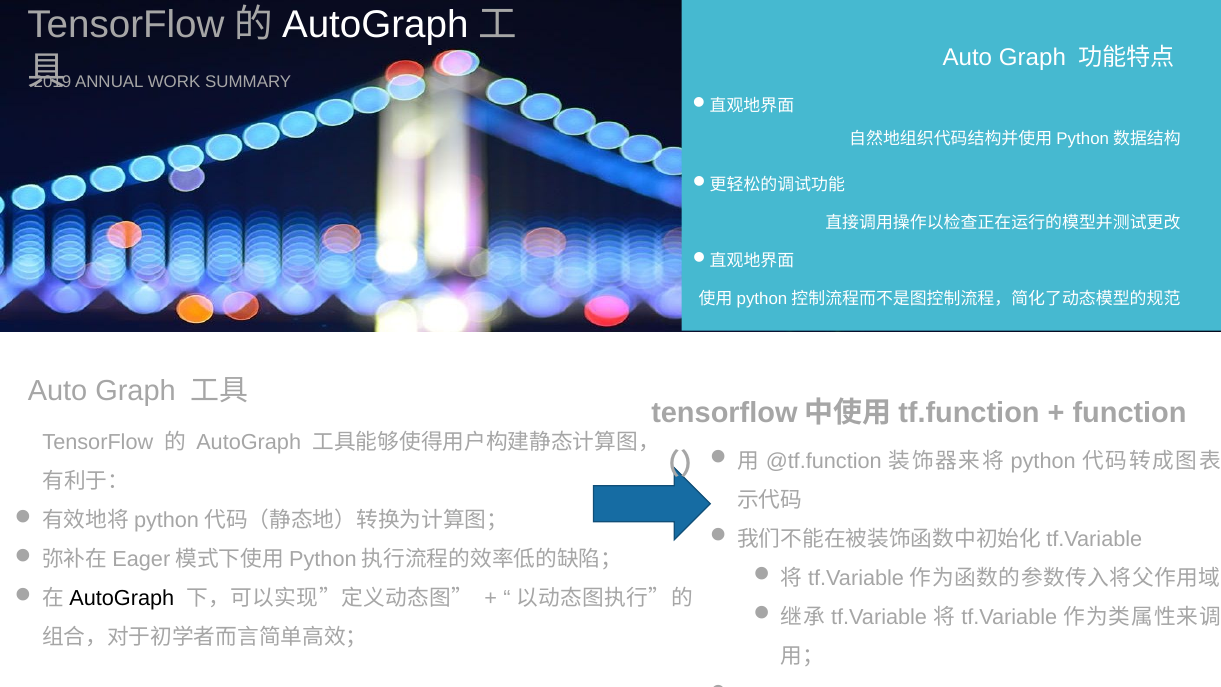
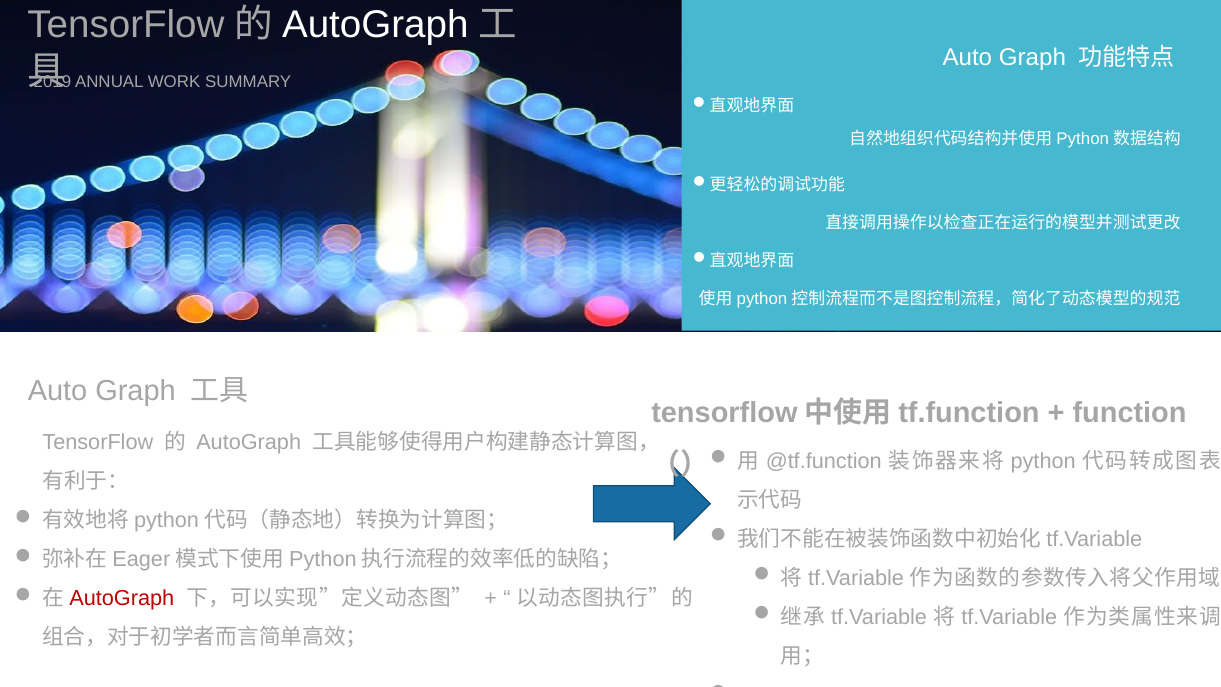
AutoGraph at (122, 599) colour: black -> red
